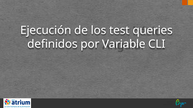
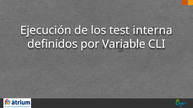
queries: queries -> interna
